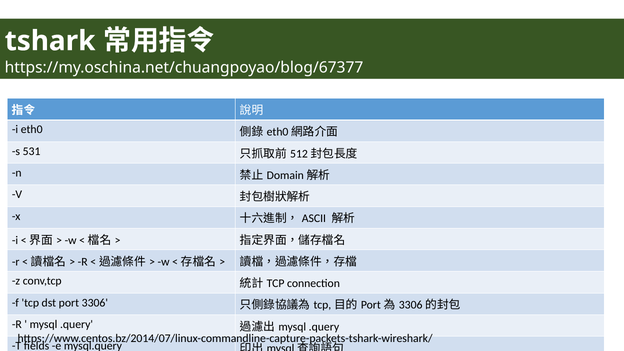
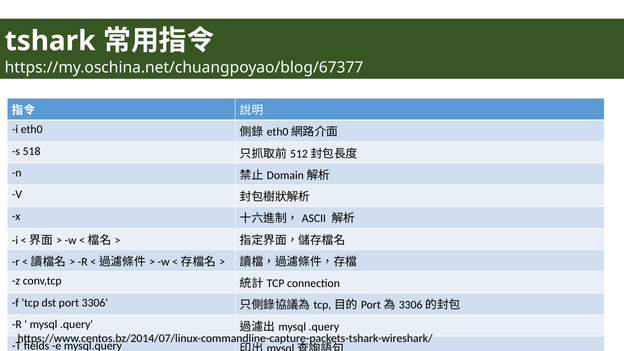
531: 531 -> 518
